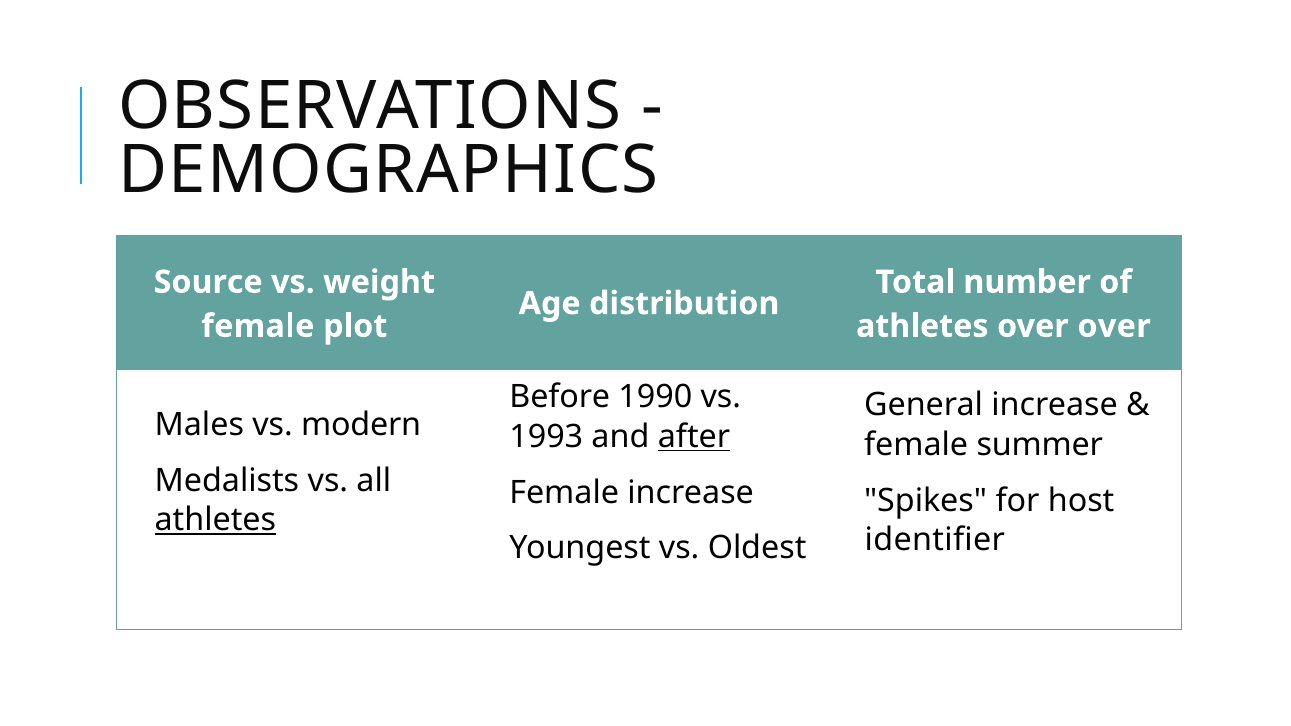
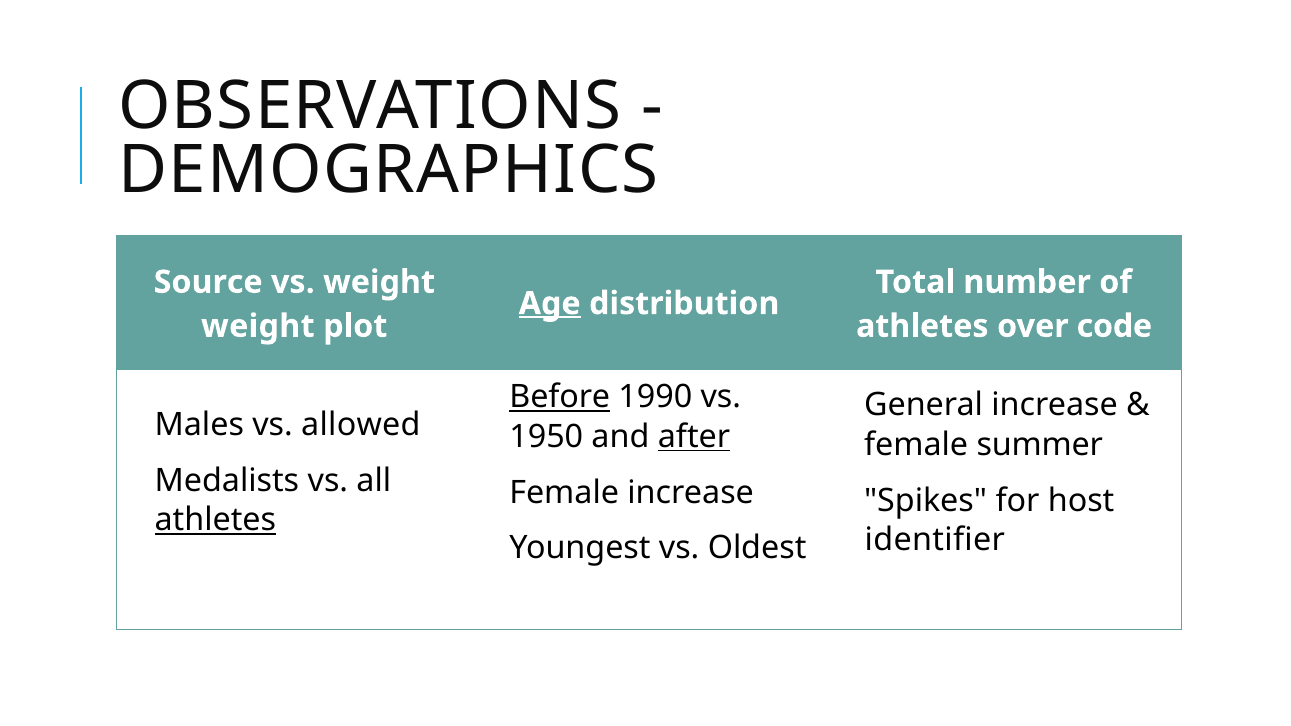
Age underline: none -> present
female at (258, 326): female -> weight
over over: over -> code
Before underline: none -> present
modern: modern -> allowed
1993: 1993 -> 1950
